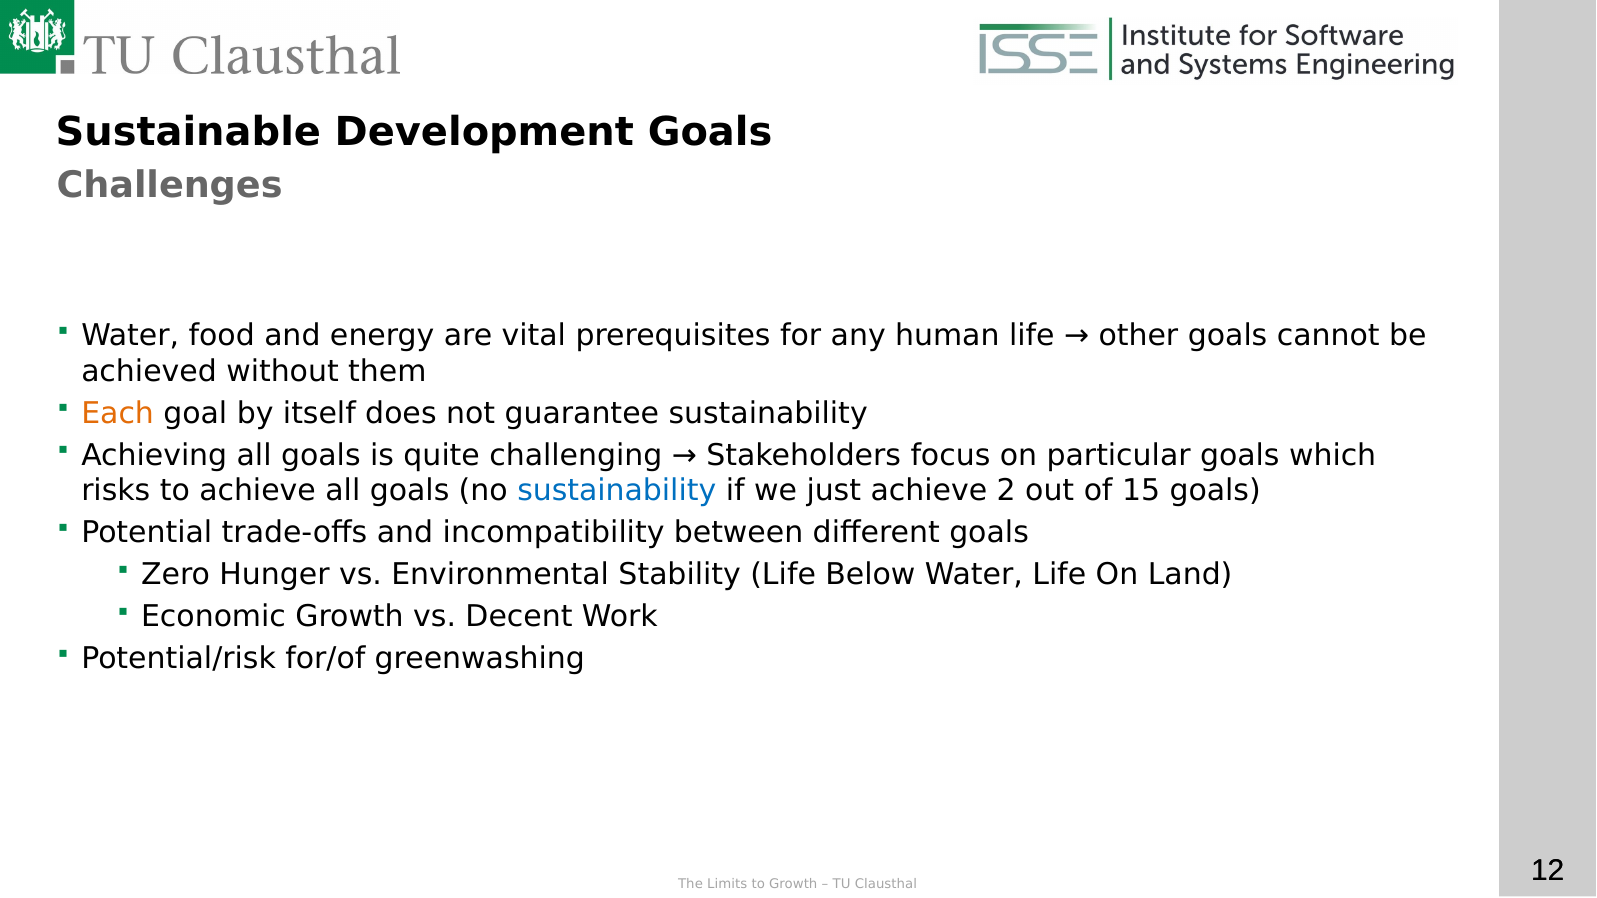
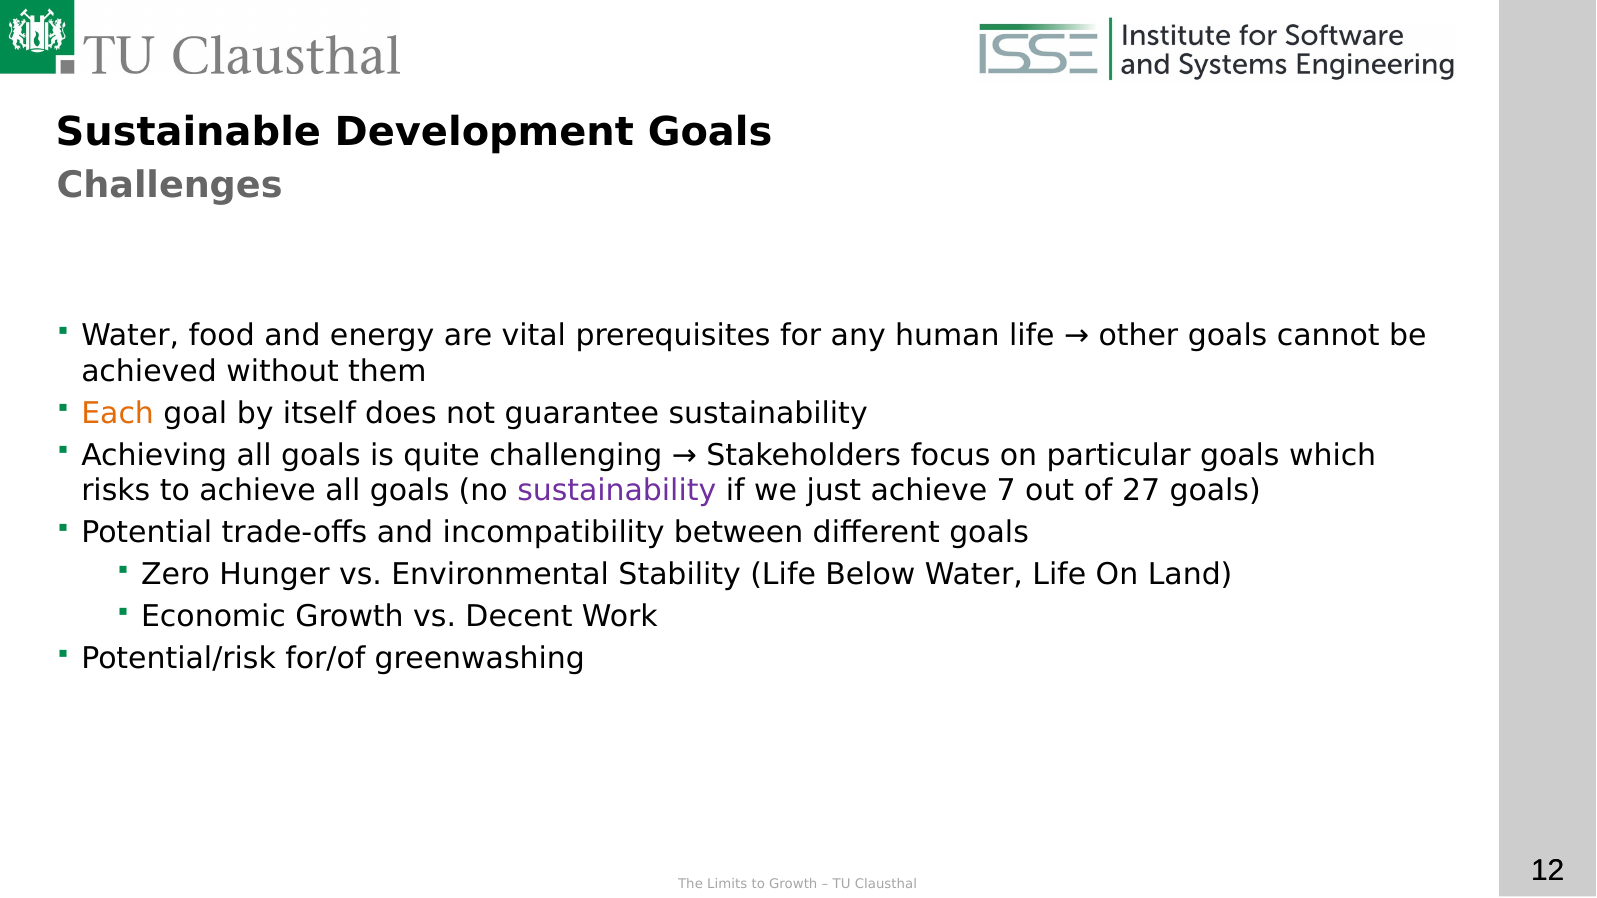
sustainability at (617, 491) colour: blue -> purple
2: 2 -> 7
15: 15 -> 27
